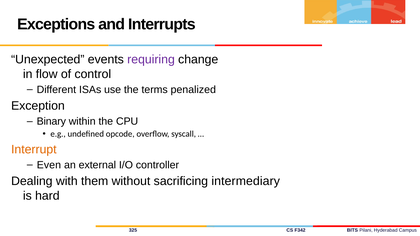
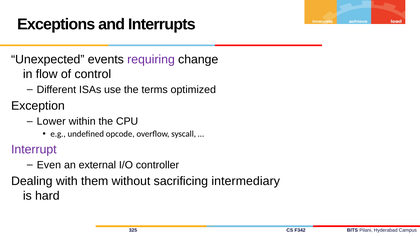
penalized: penalized -> optimized
Binary: Binary -> Lower
Interrupt colour: orange -> purple
